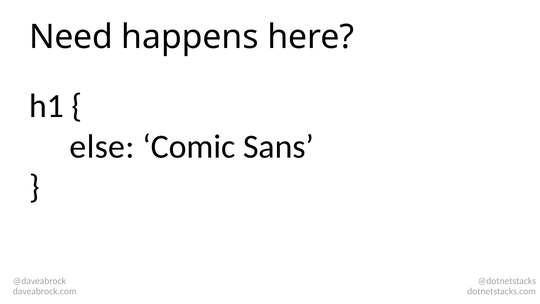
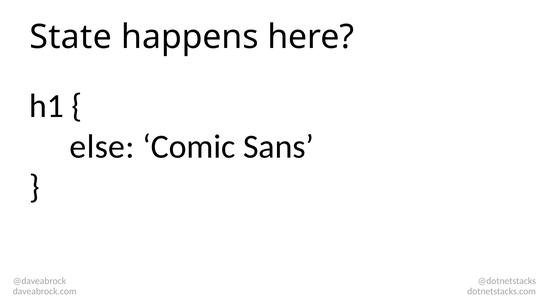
Need: Need -> State
